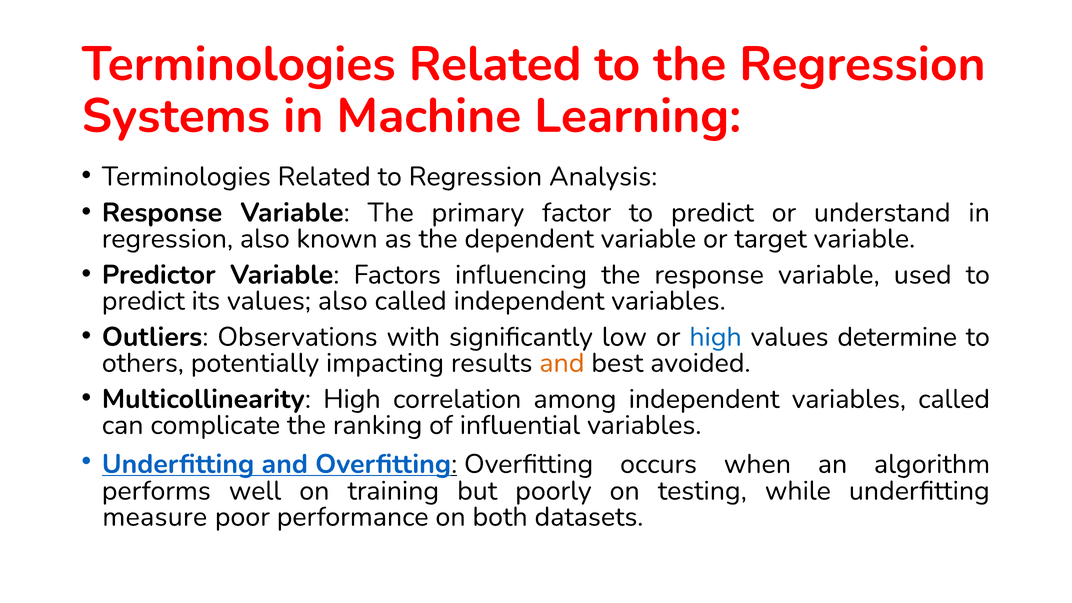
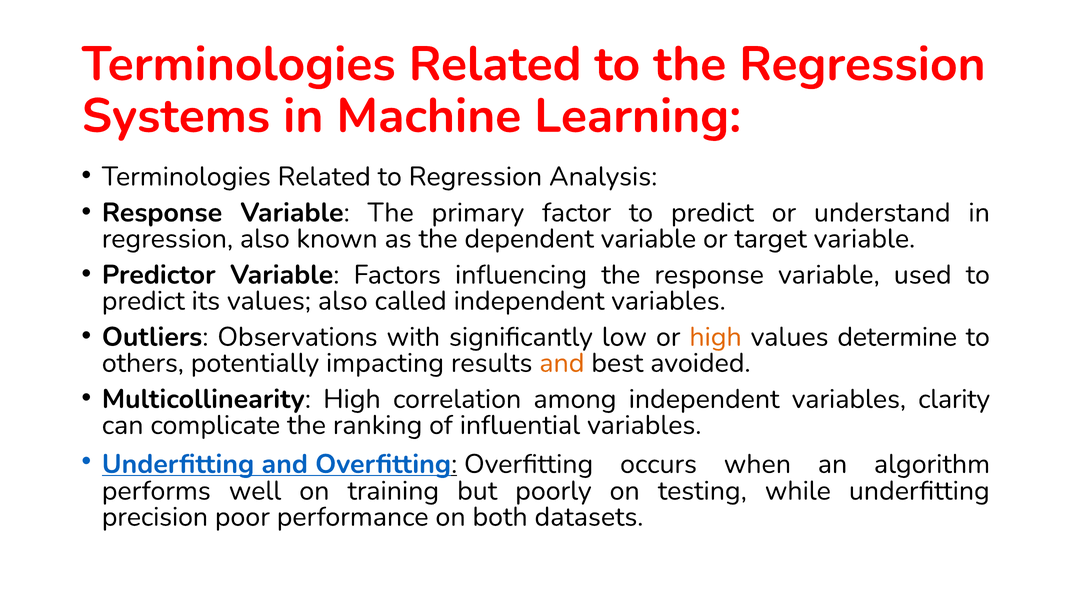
high at (716, 337) colour: blue -> orange
variables called: called -> clarity
measure: measure -> precision
